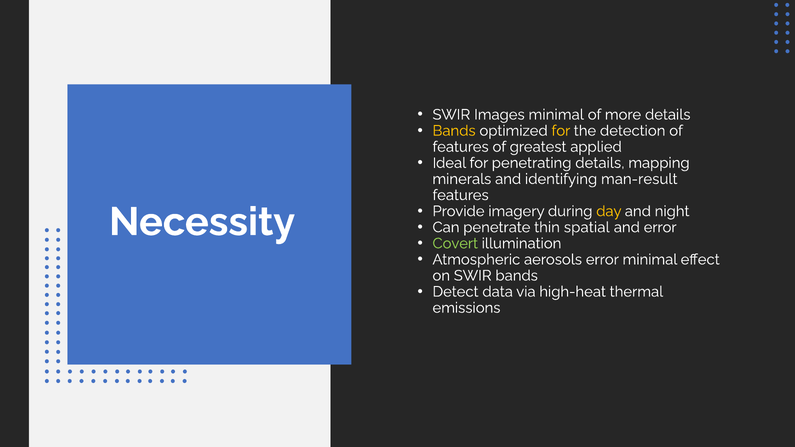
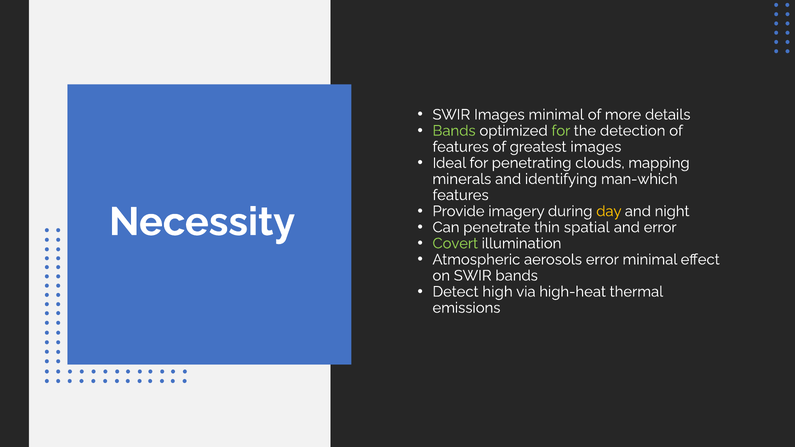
Bands at (454, 131) colour: yellow -> light green
for at (561, 131) colour: yellow -> light green
greatest applied: applied -> images
penetrating details: details -> clouds
man-result: man-result -> man-which
data: data -> high
